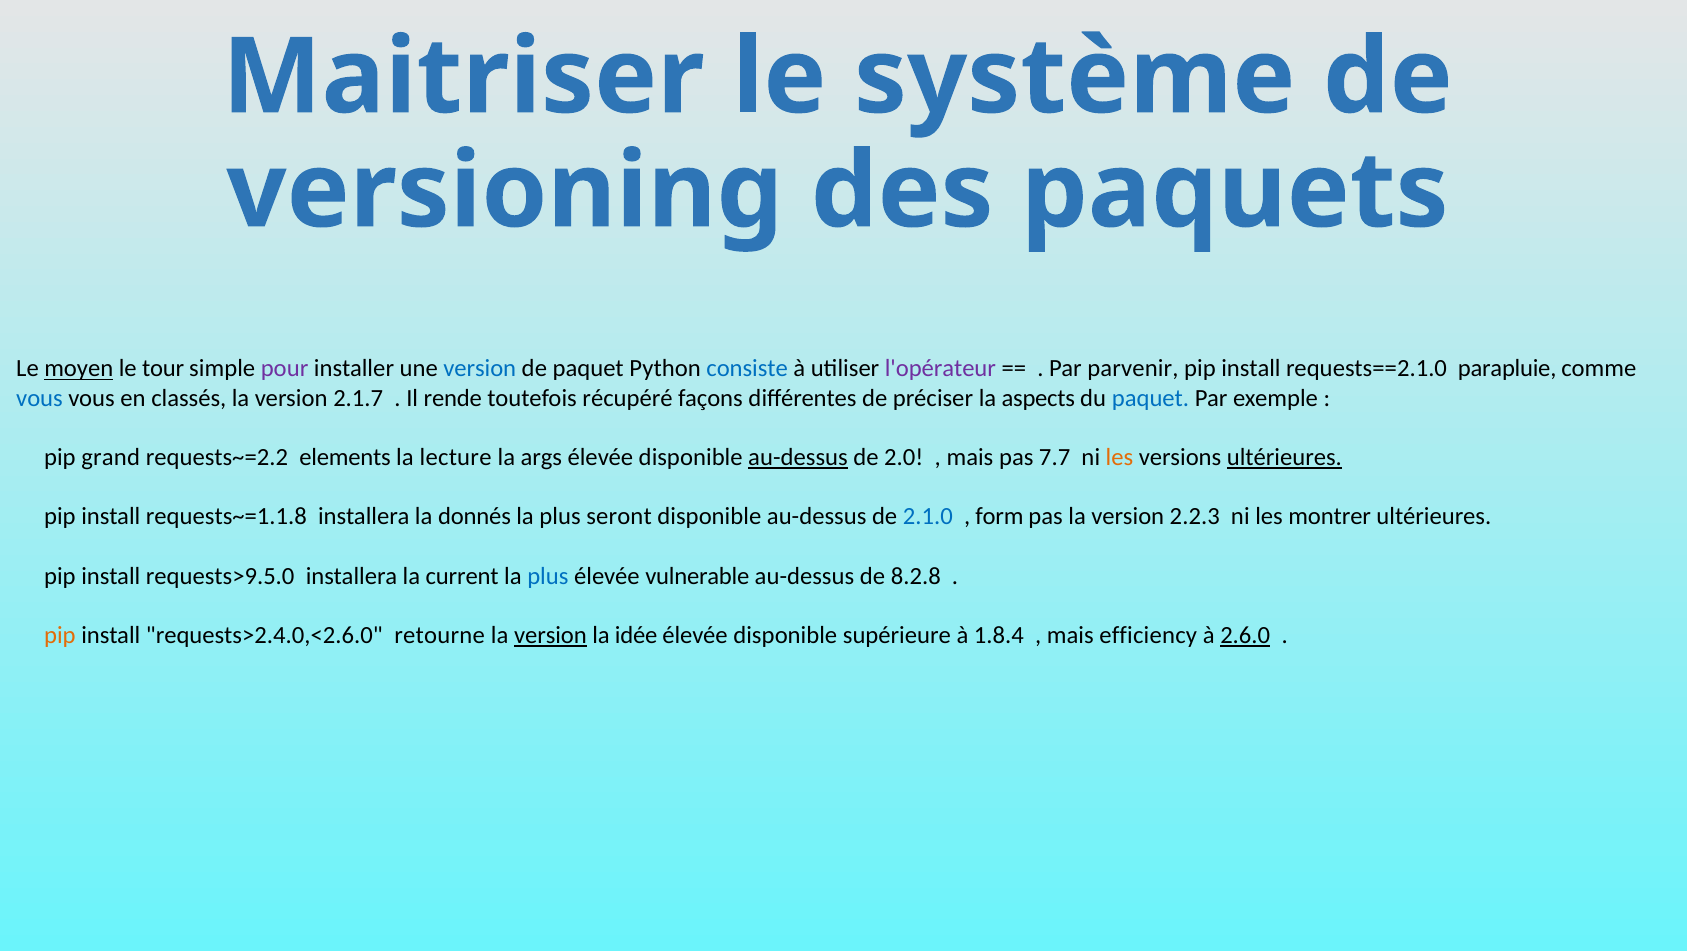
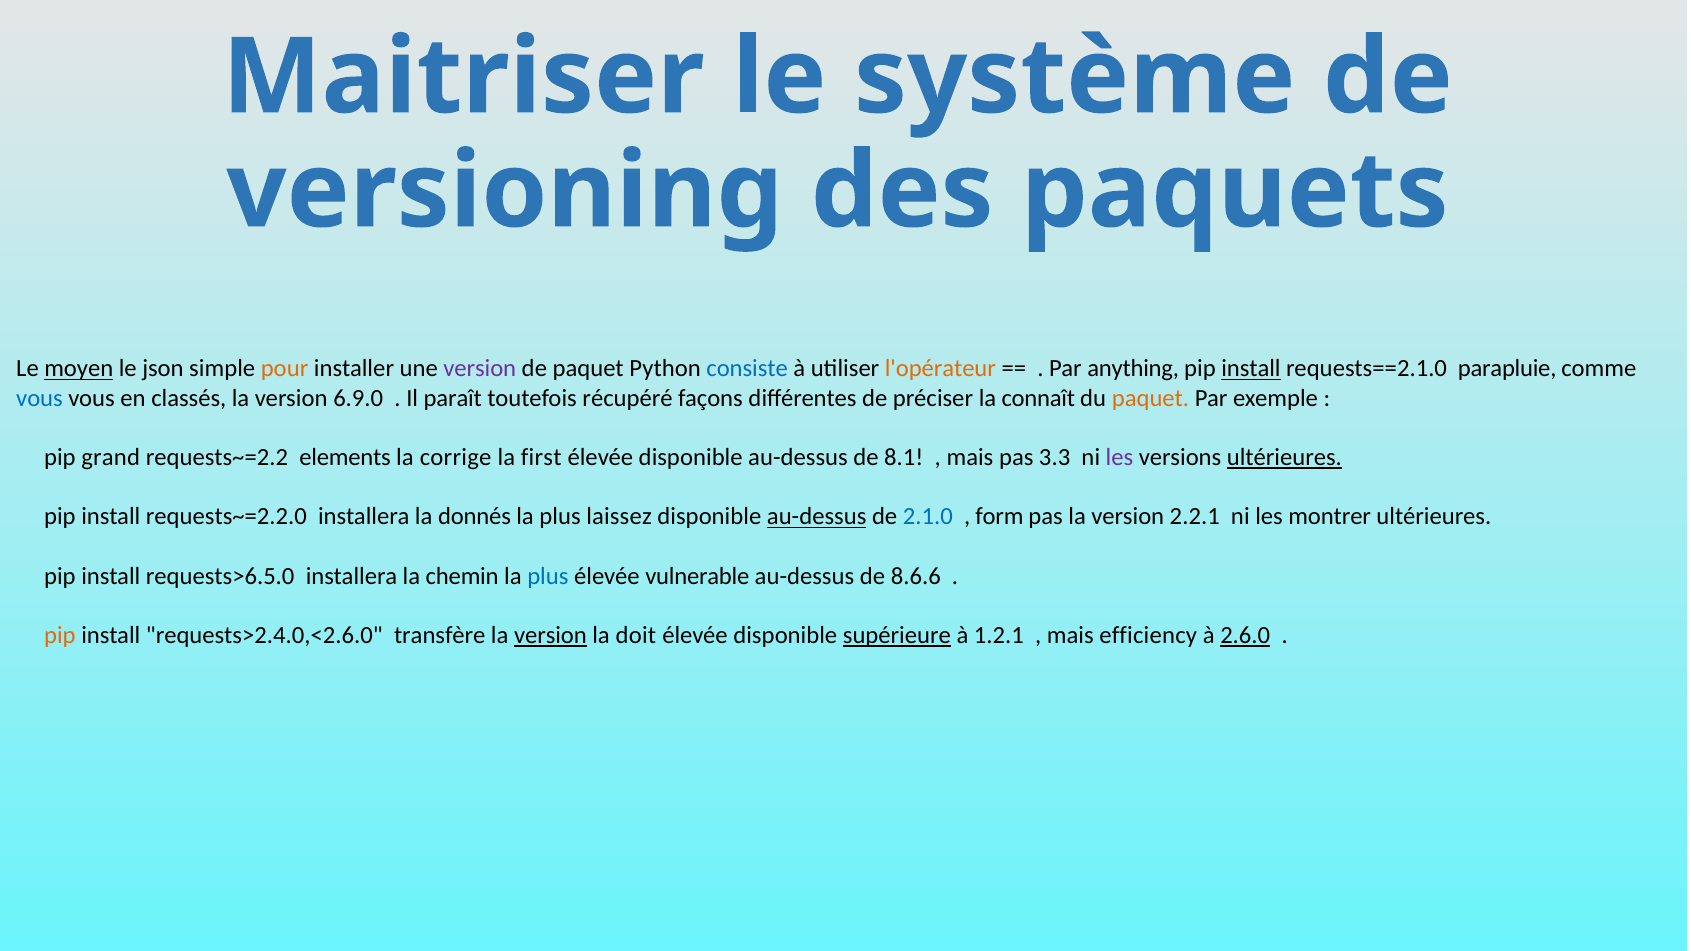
tour: tour -> json
pour colour: purple -> orange
version at (480, 369) colour: blue -> purple
l'opérateur colour: purple -> orange
parvenir: parvenir -> anything
install at (1251, 369) underline: none -> present
2.1.7: 2.1.7 -> 6.9.0
rende: rende -> paraît
aspects: aspects -> connaît
paquet at (1151, 398) colour: blue -> orange
lecture: lecture -> corrige
args: args -> first
au-dessus at (798, 458) underline: present -> none
2.0: 2.0 -> 8.1
7.7: 7.7 -> 3.3
les at (1120, 458) colour: orange -> purple
requests~=1.1.8: requests~=1.1.8 -> requests~=2.2.0
seront: seront -> laissez
au-dessus at (817, 517) underline: none -> present
2.2.3: 2.2.3 -> 2.2.1
requests>9.5.0: requests>9.5.0 -> requests>6.5.0
current: current -> chemin
8.2.8: 8.2.8 -> 8.6.6
retourne: retourne -> transfère
idée: idée -> doit
supérieure underline: none -> present
1.8.4: 1.8.4 -> 1.2.1
